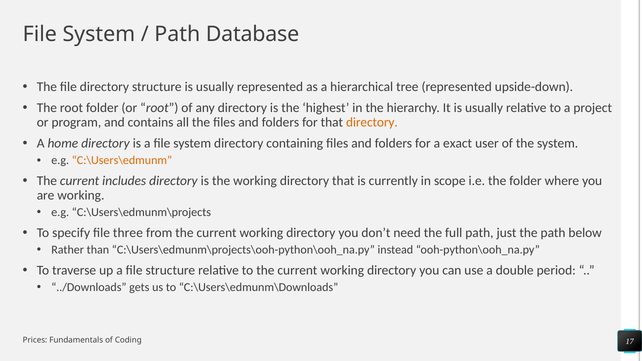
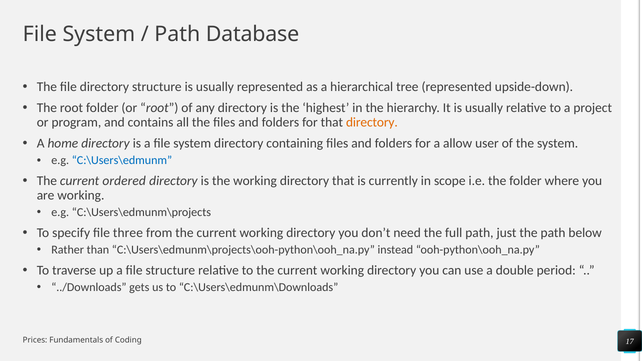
exact: exact -> allow
C:\Users\edmunm colour: orange -> blue
includes: includes -> ordered
